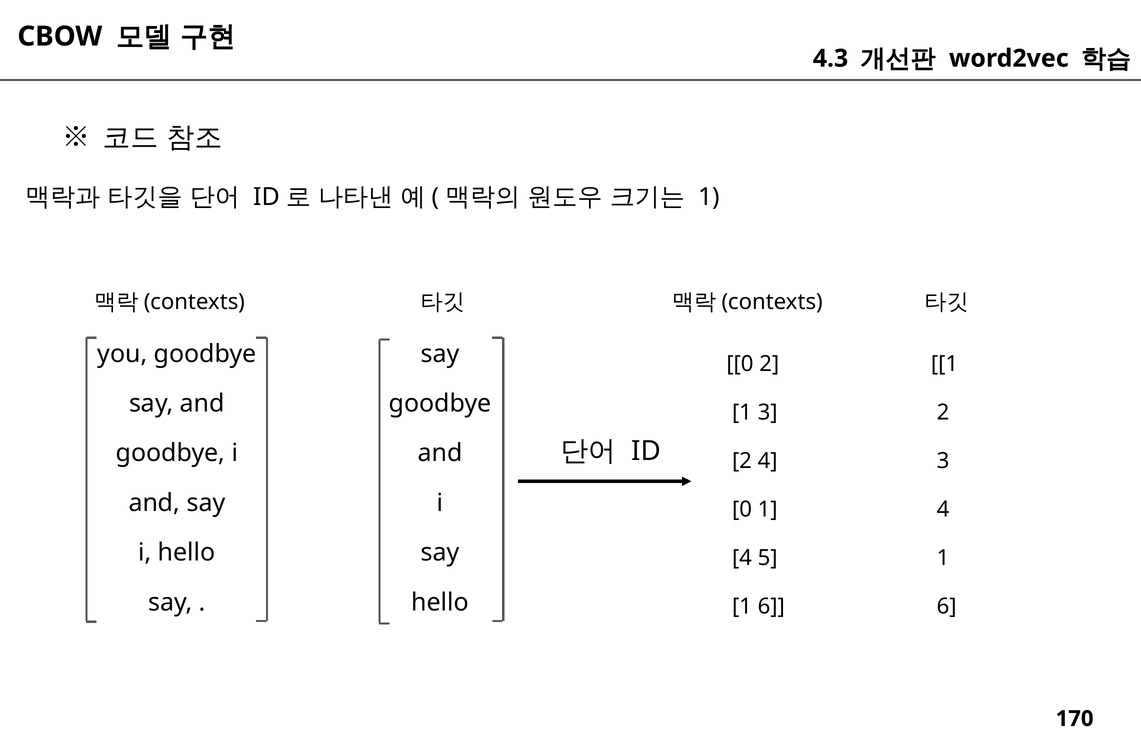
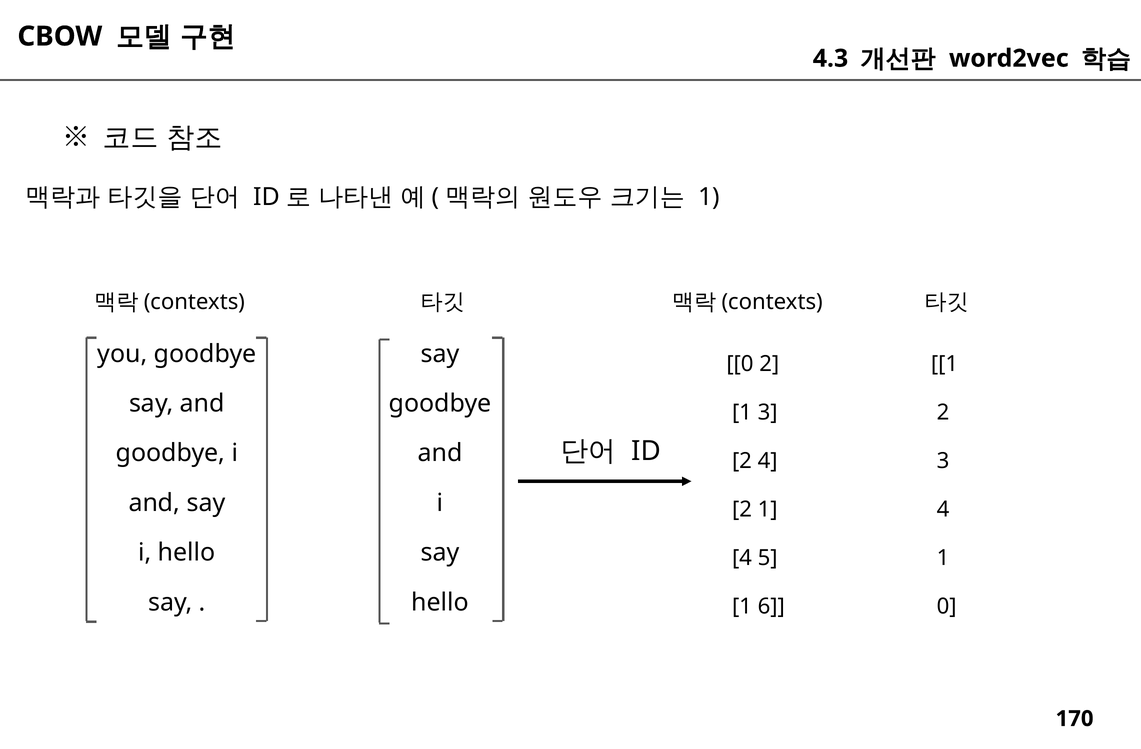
0 at (742, 510): 0 -> 2
6 at (947, 607): 6 -> 0
